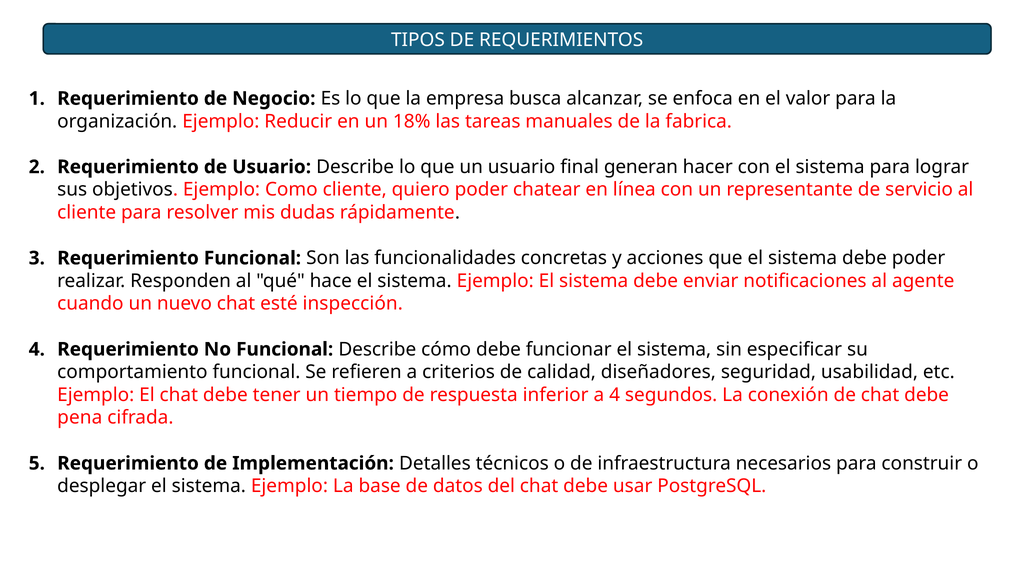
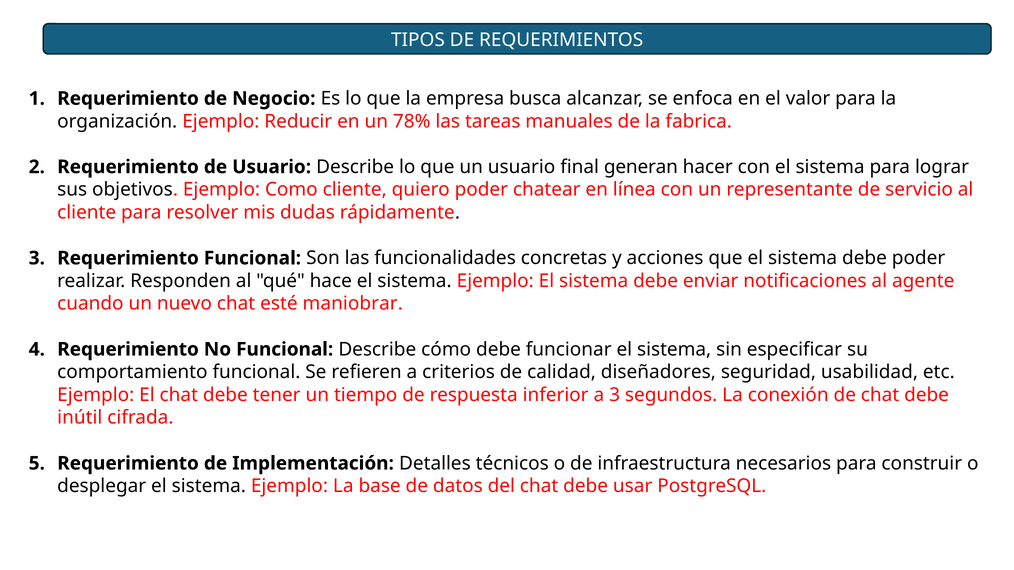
18%: 18% -> 78%
inspección: inspección -> maniobrar
a 4: 4 -> 3
pena: pena -> inútil
